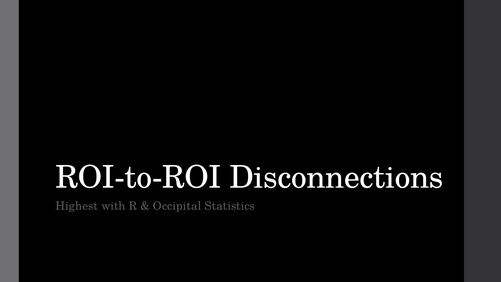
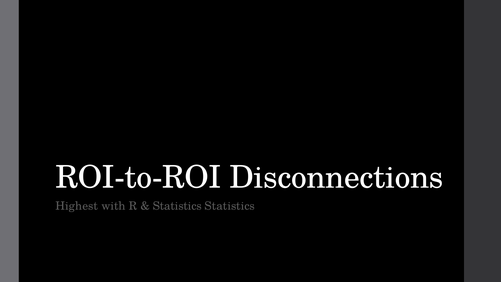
Occipital at (177, 206): Occipital -> Statistics
